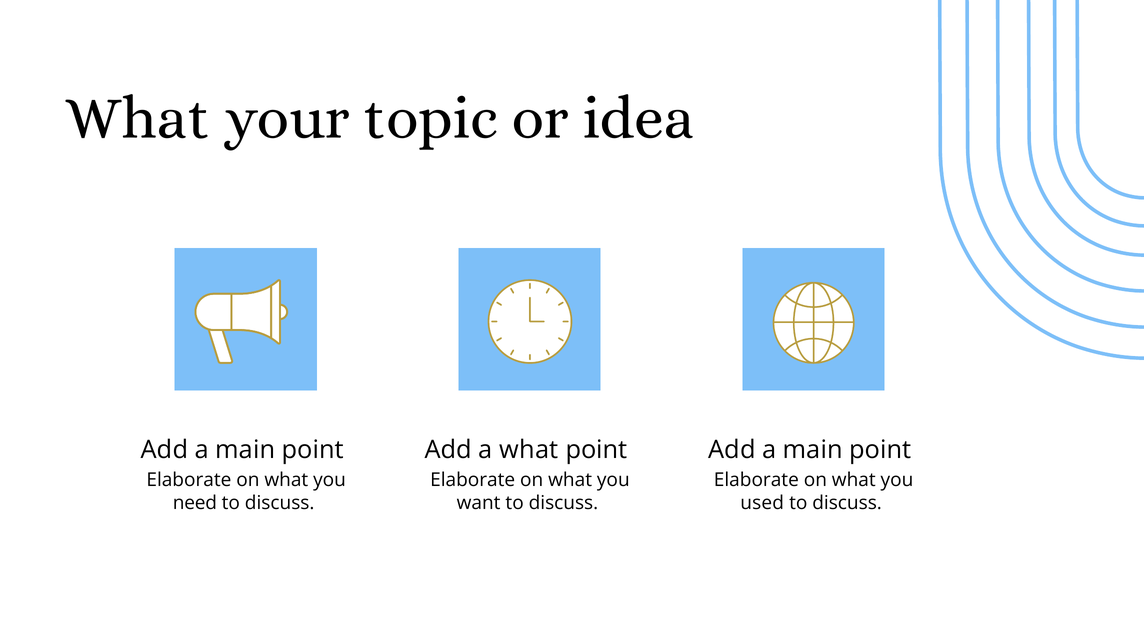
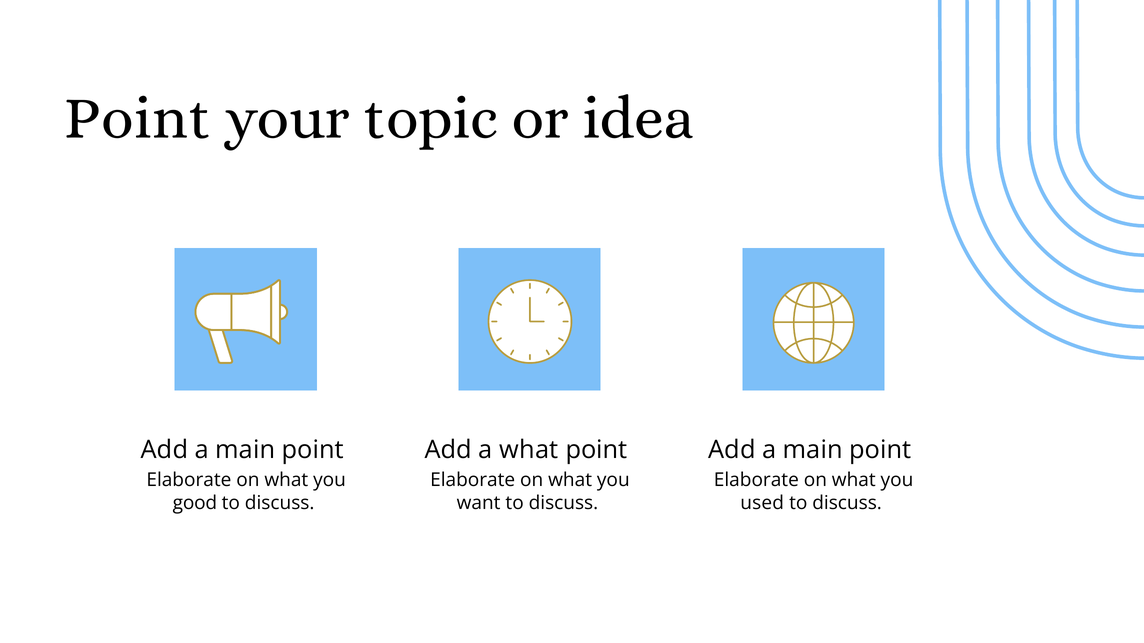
What at (138, 118): What -> Point
need: need -> good
